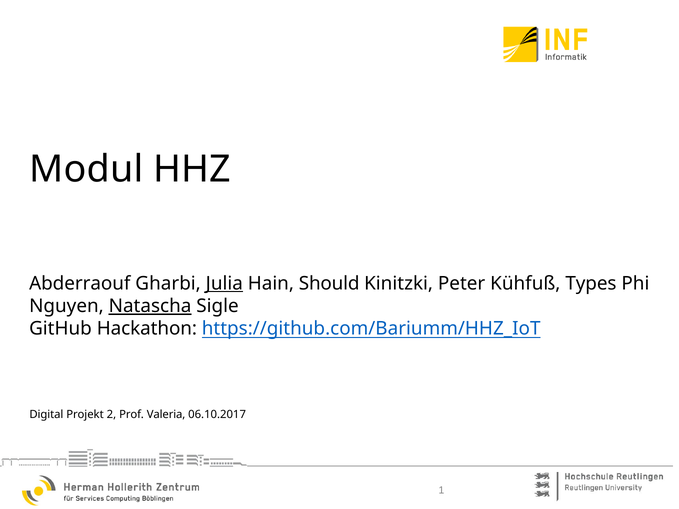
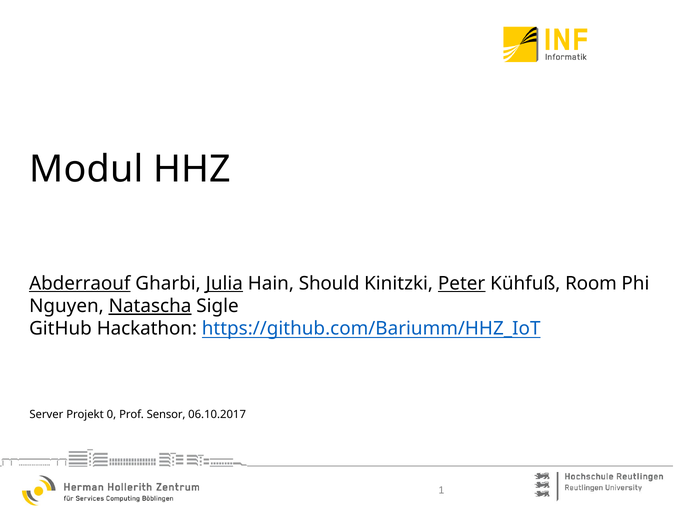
Abderraouf underline: none -> present
Peter underline: none -> present
Types: Types -> Room
Digital: Digital -> Server
2: 2 -> 0
Valeria: Valeria -> Sensor
